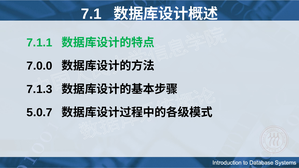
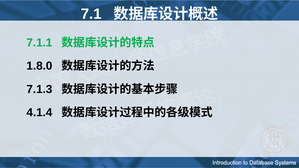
7.0.0: 7.0.0 -> 1.8.0
5.0.7: 5.0.7 -> 4.1.4
